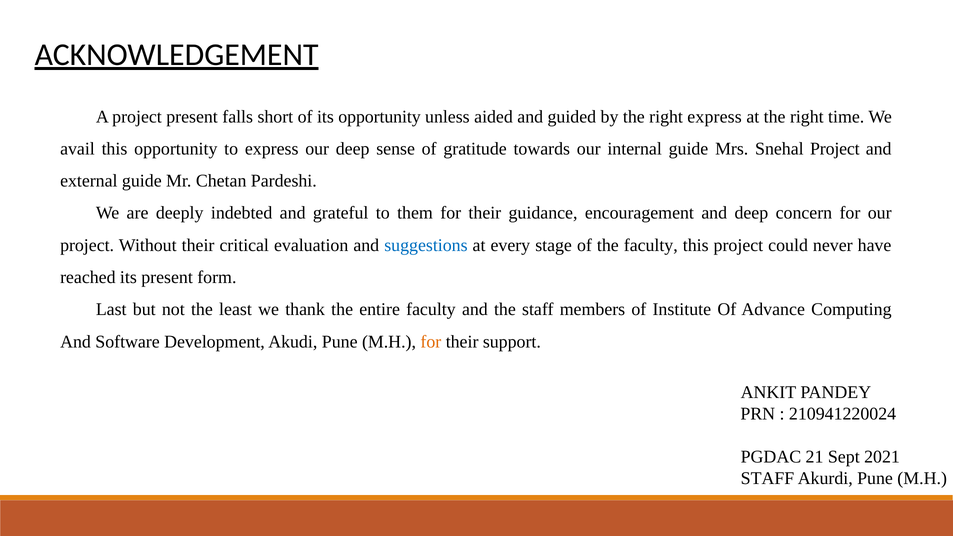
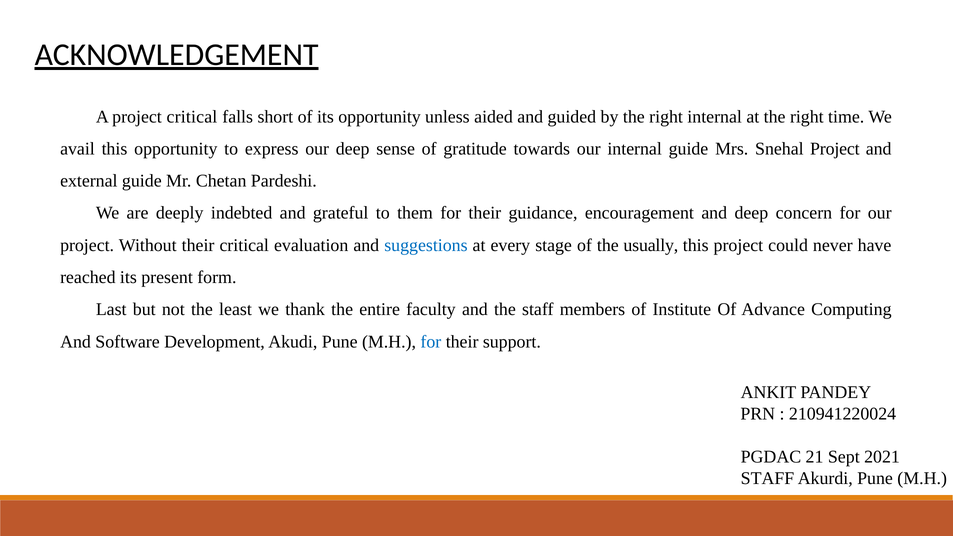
project present: present -> critical
right express: express -> internal
the faculty: faculty -> usually
for at (431, 342) colour: orange -> blue
